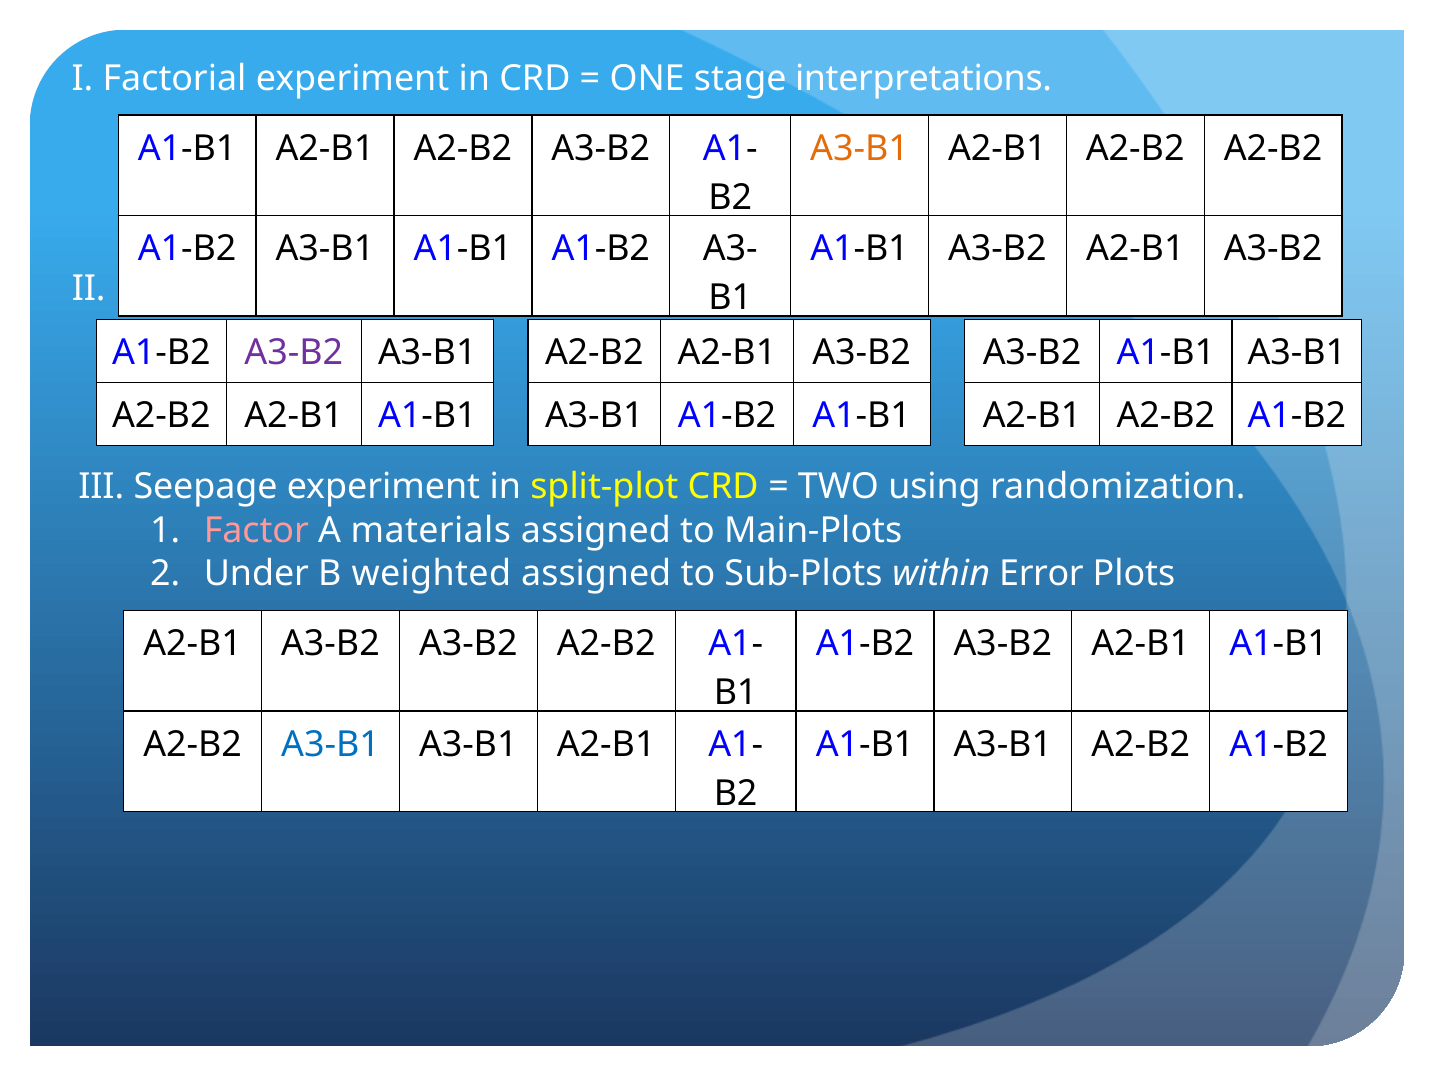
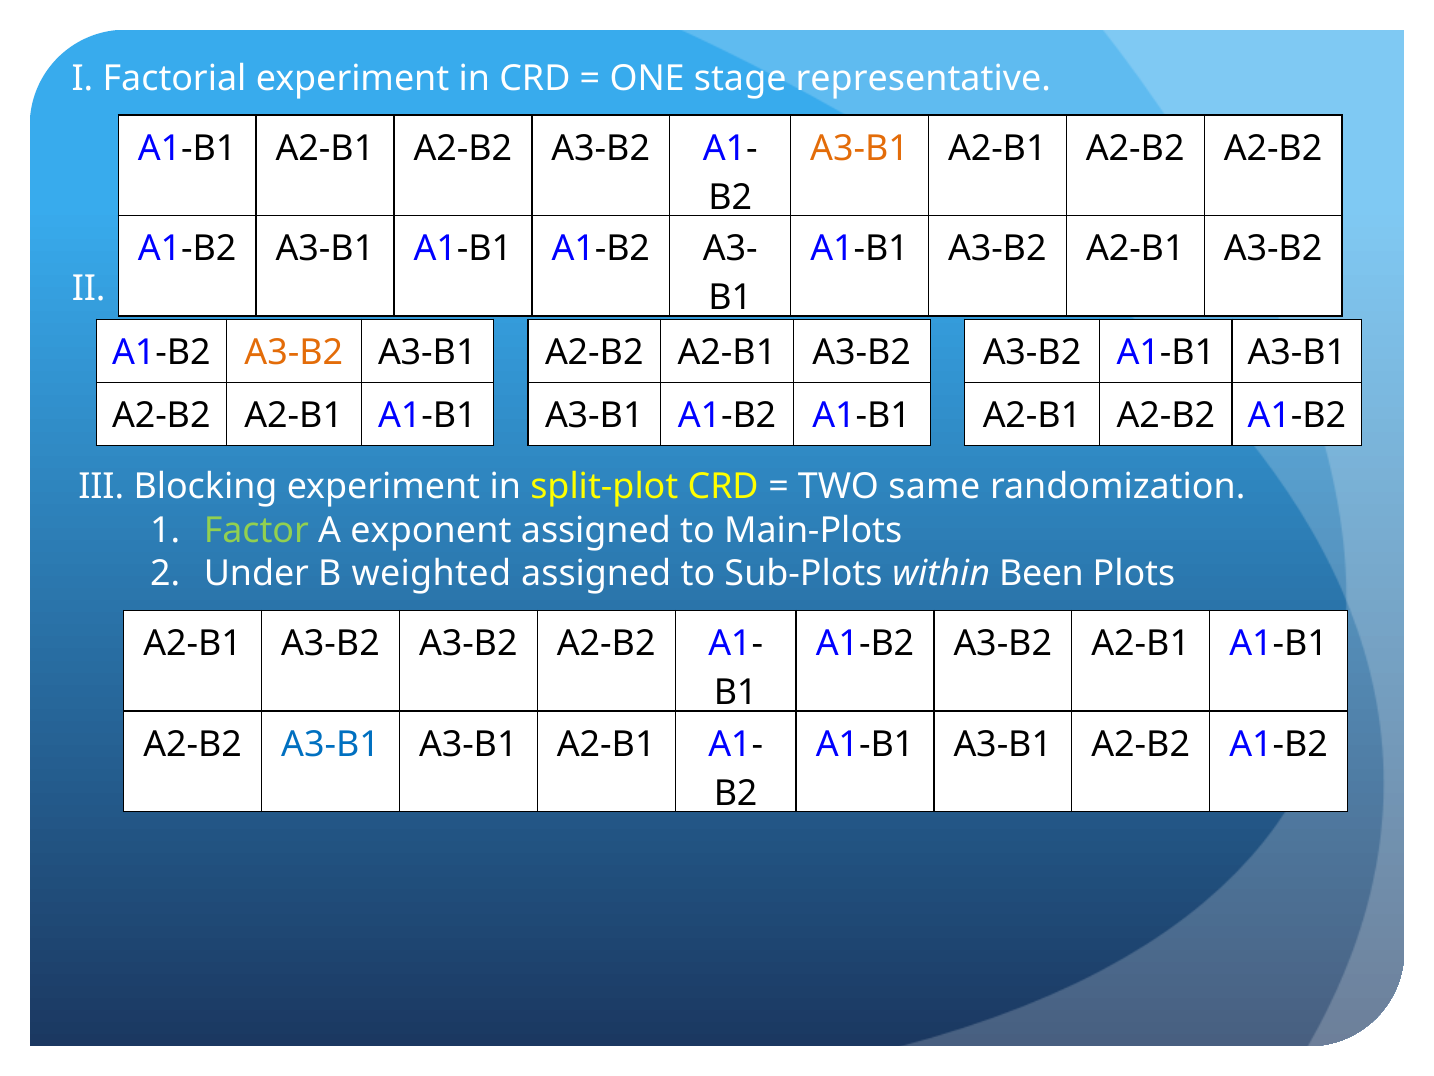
interpretations: interpretations -> representative
A3-B2 at (294, 353) colour: purple -> orange
Seepage: Seepage -> Blocking
using: using -> same
Factor colour: pink -> light green
materials: materials -> exponent
Error: Error -> Been
